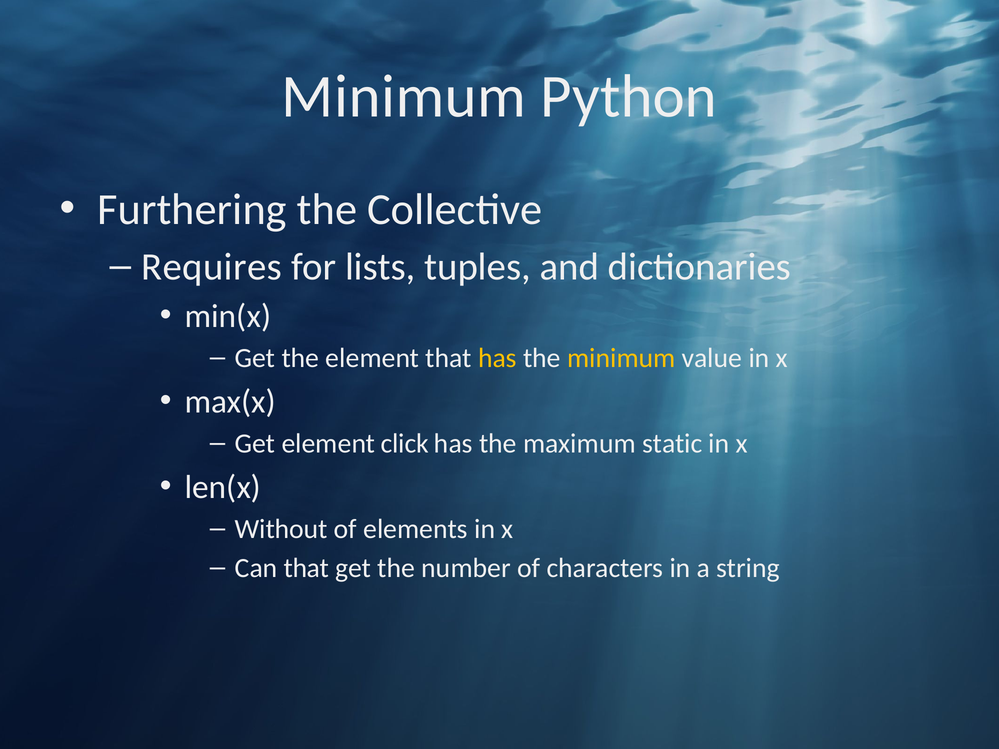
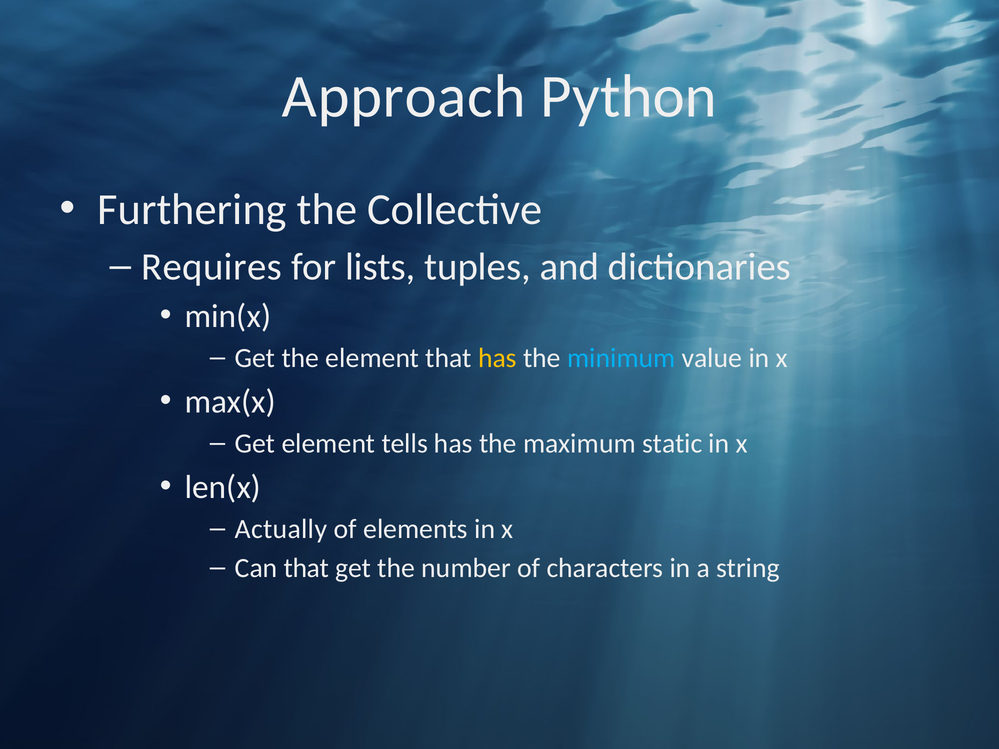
Minimum at (404, 97): Minimum -> Approach
minimum at (621, 358) colour: yellow -> light blue
click: click -> tells
Without: Without -> Actually
